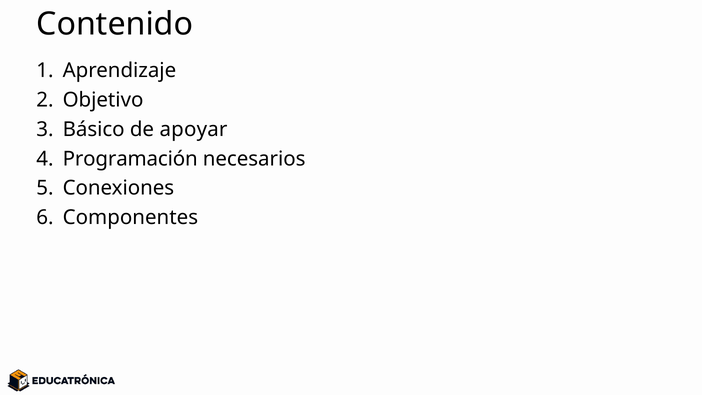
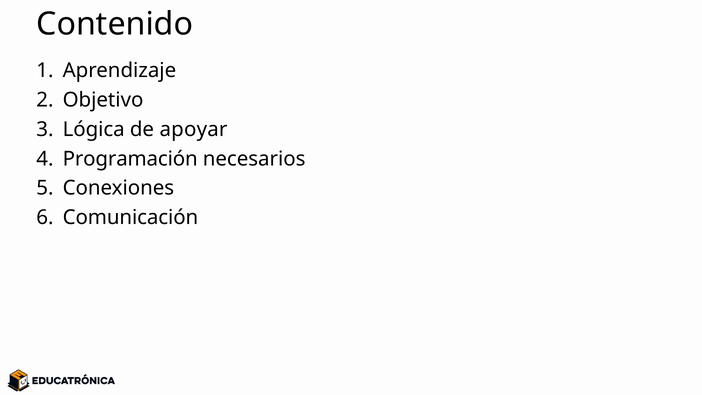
Básico: Básico -> Lógica
Componentes: Componentes -> Comunicación
